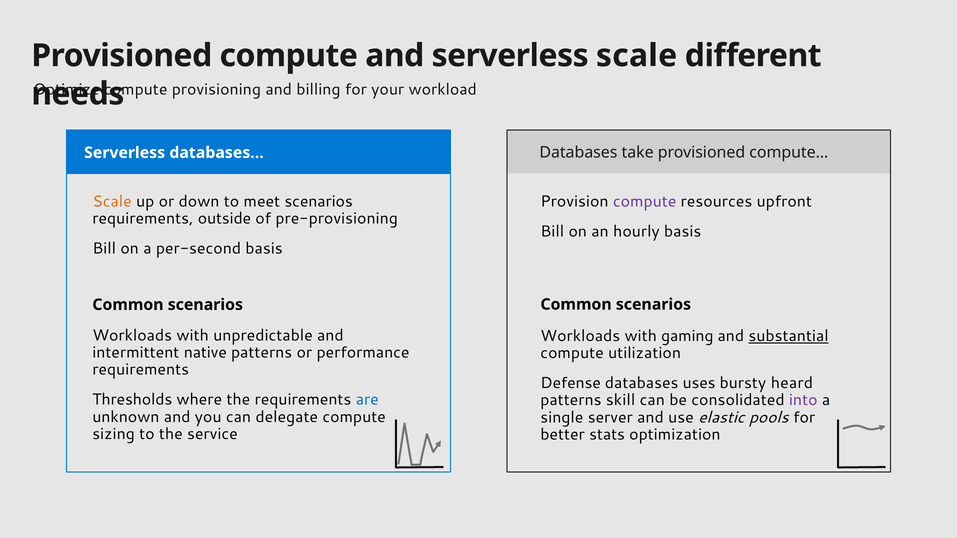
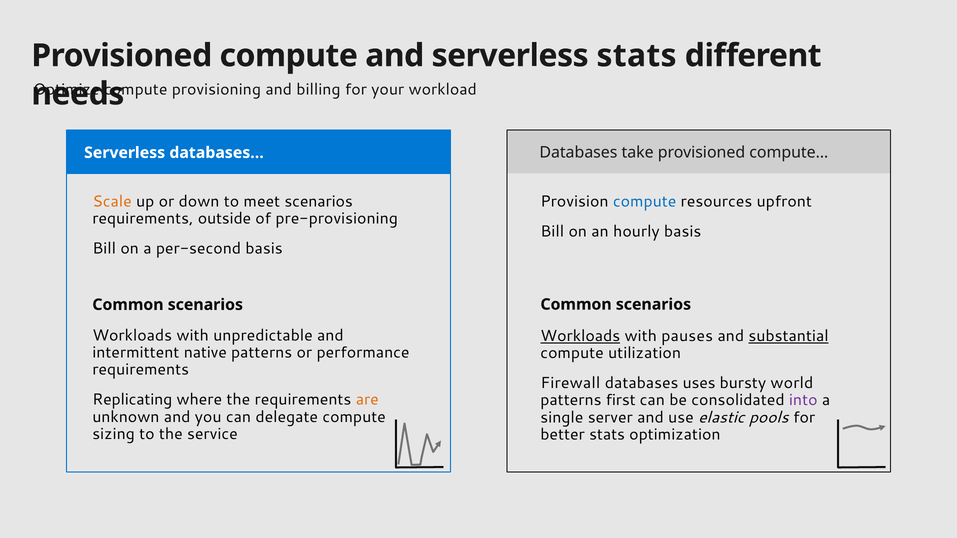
serverless scale: scale -> stats
compute at (645, 202) colour: purple -> blue
Workloads at (580, 336) underline: none -> present
gaming: gaming -> pauses
Defense: Defense -> Firewall
heard: heard -> world
Thresholds: Thresholds -> Replicating
are colour: blue -> orange
skill: skill -> first
